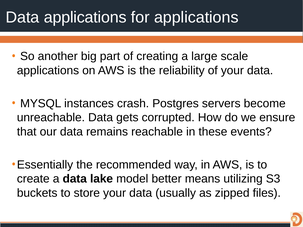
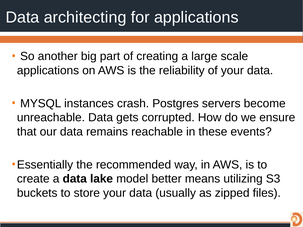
Data applications: applications -> architecting
